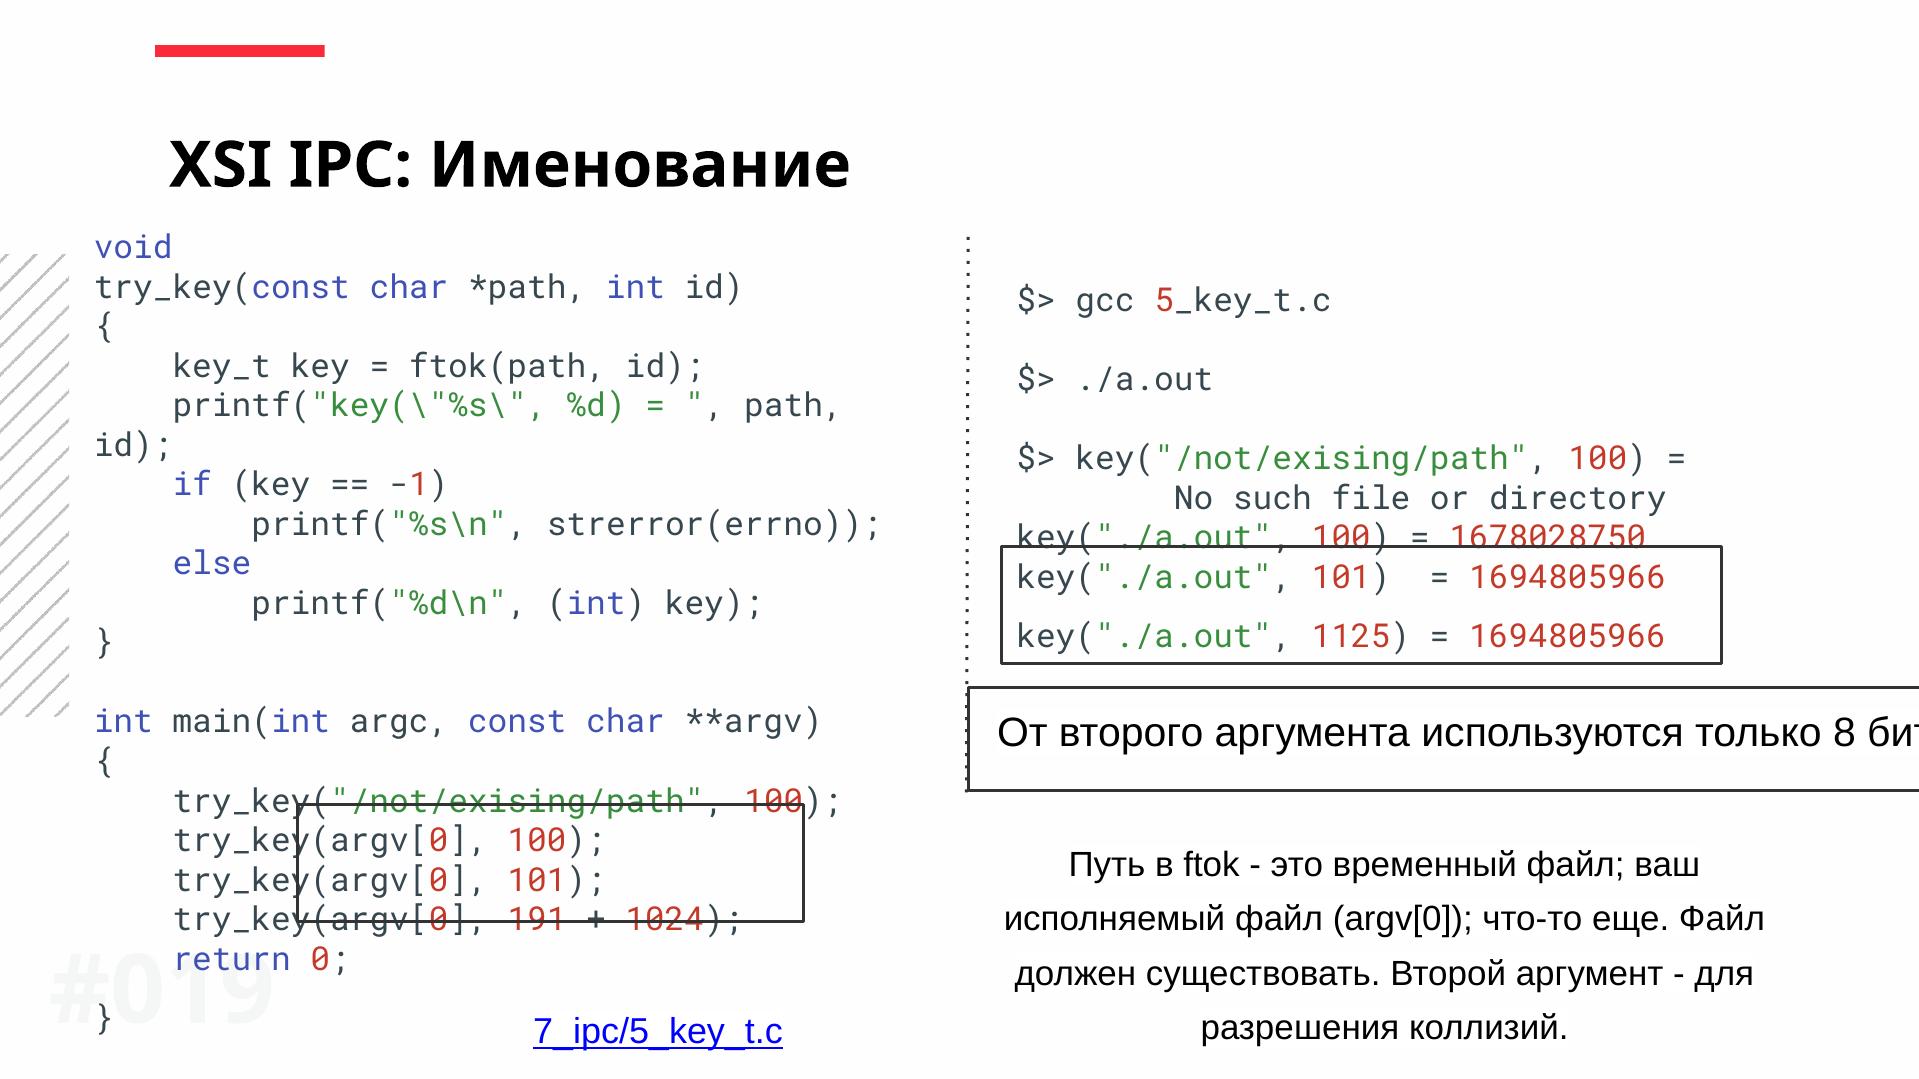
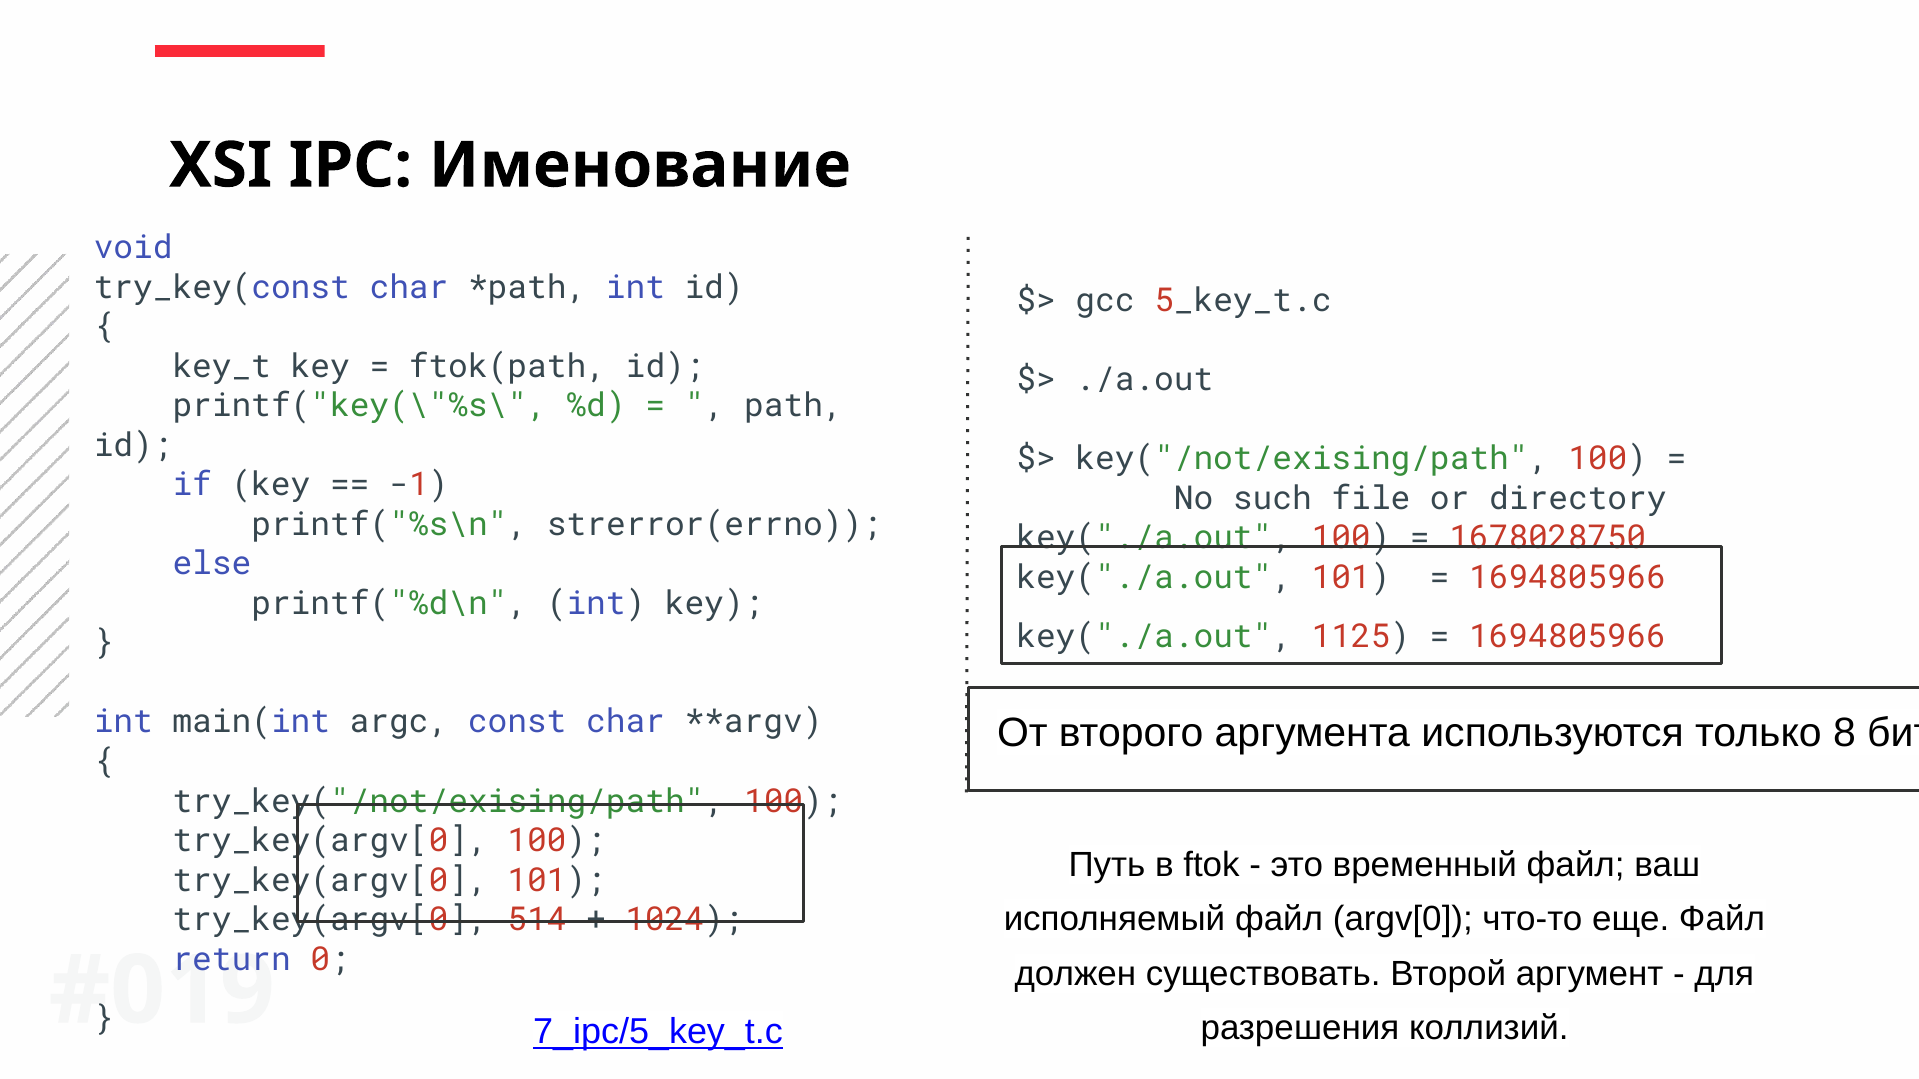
191: 191 -> 514
